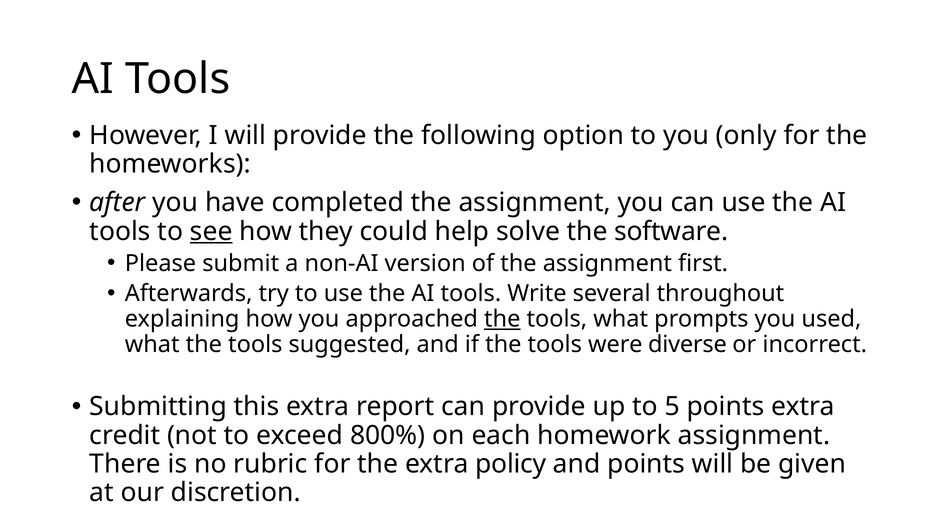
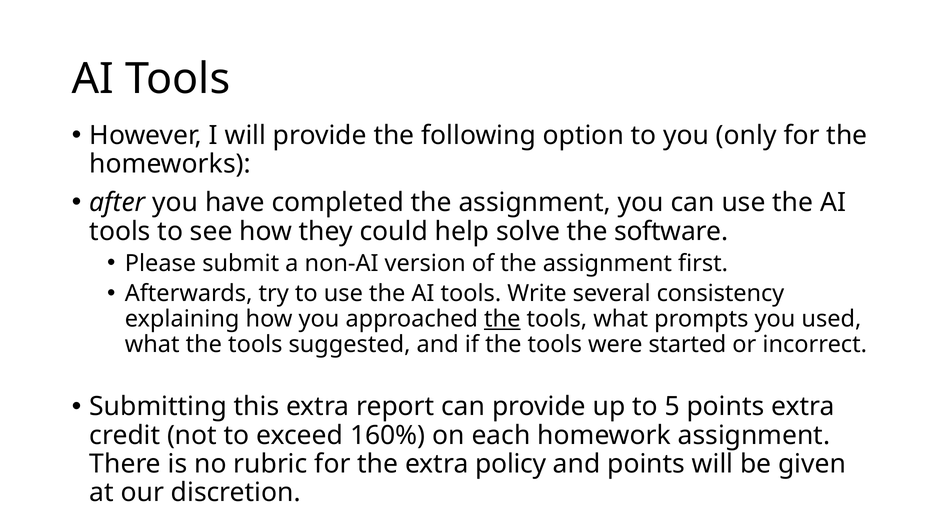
see underline: present -> none
throughout: throughout -> consistency
diverse: diverse -> started
800%: 800% -> 160%
